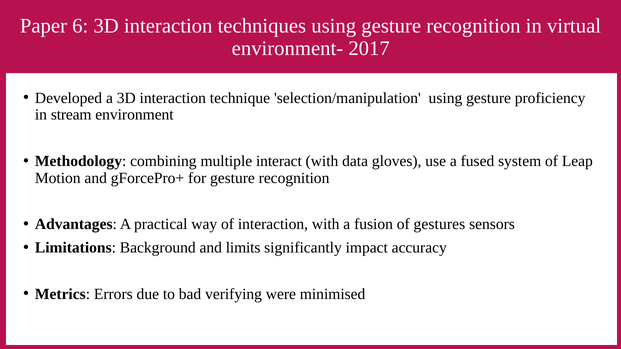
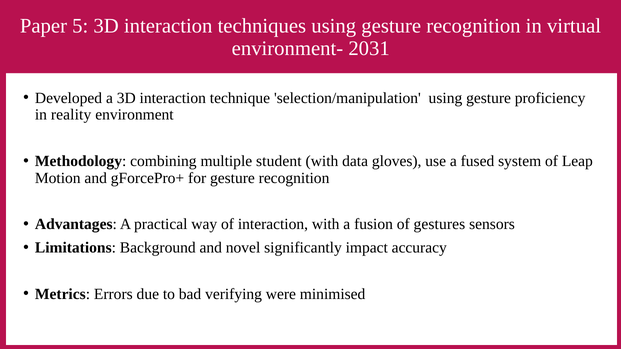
6: 6 -> 5
2017: 2017 -> 2031
stream: stream -> reality
interact: interact -> student
limits: limits -> novel
